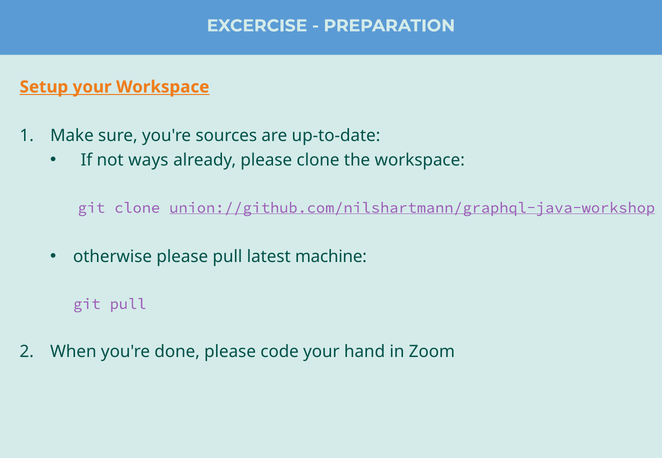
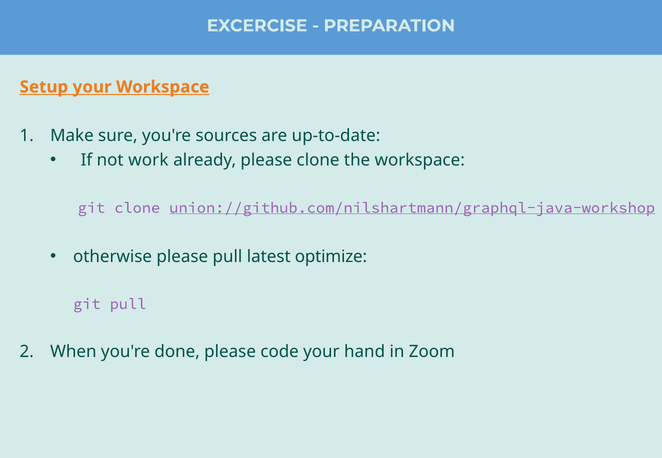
ways: ways -> work
machine: machine -> optimize
